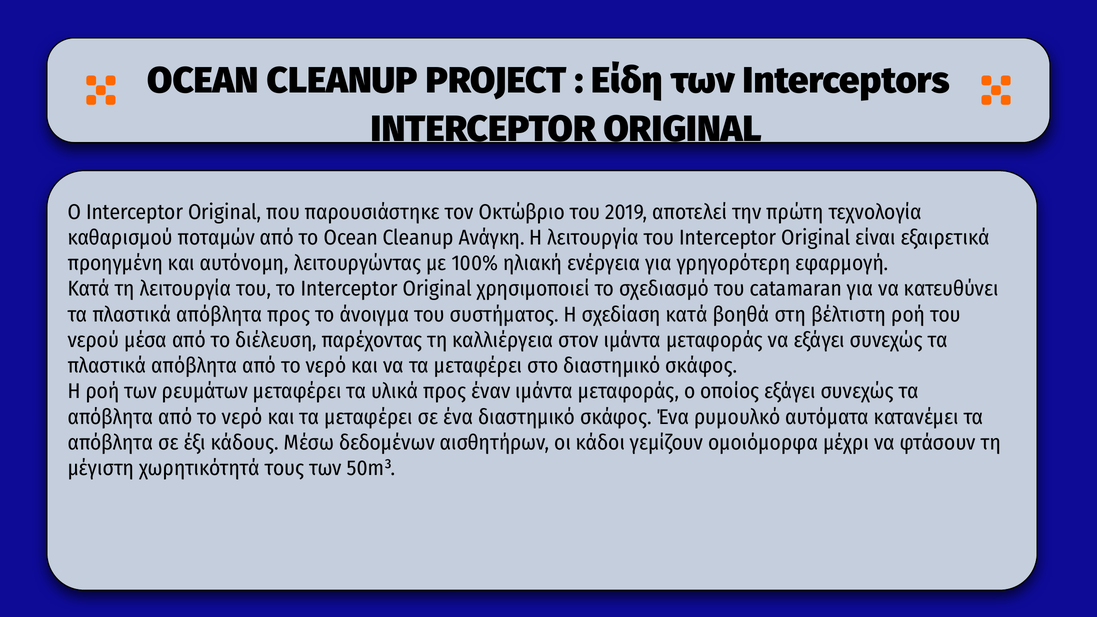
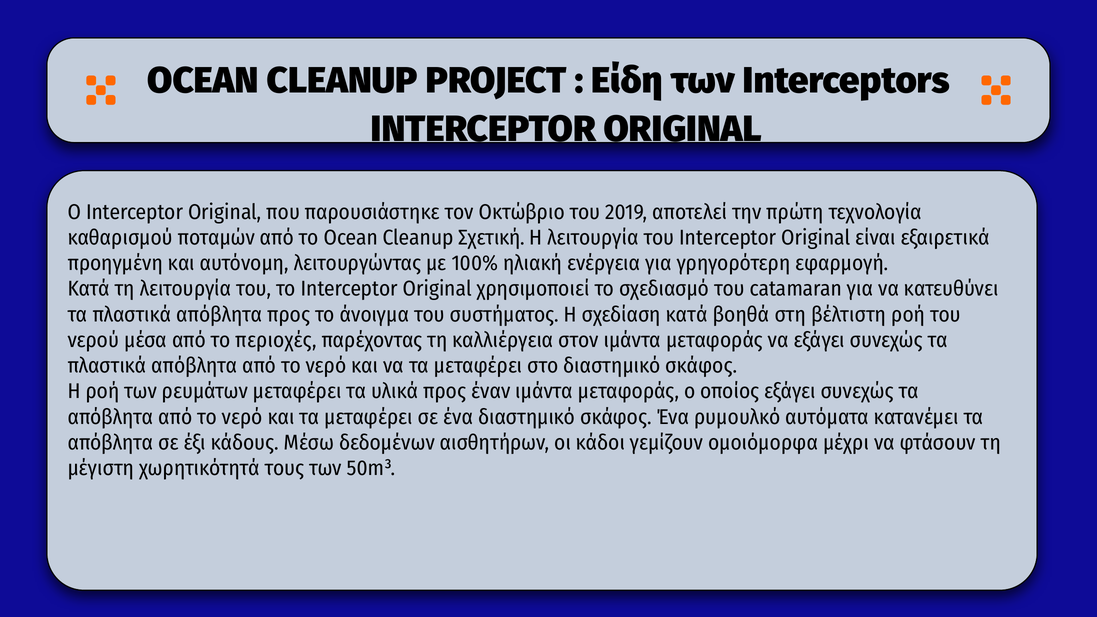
Ανάγκη: Ανάγκη -> Σχετική
διέλευση: διέλευση -> περιοχές
